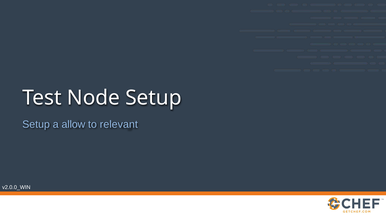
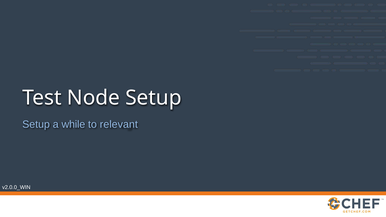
allow: allow -> while
